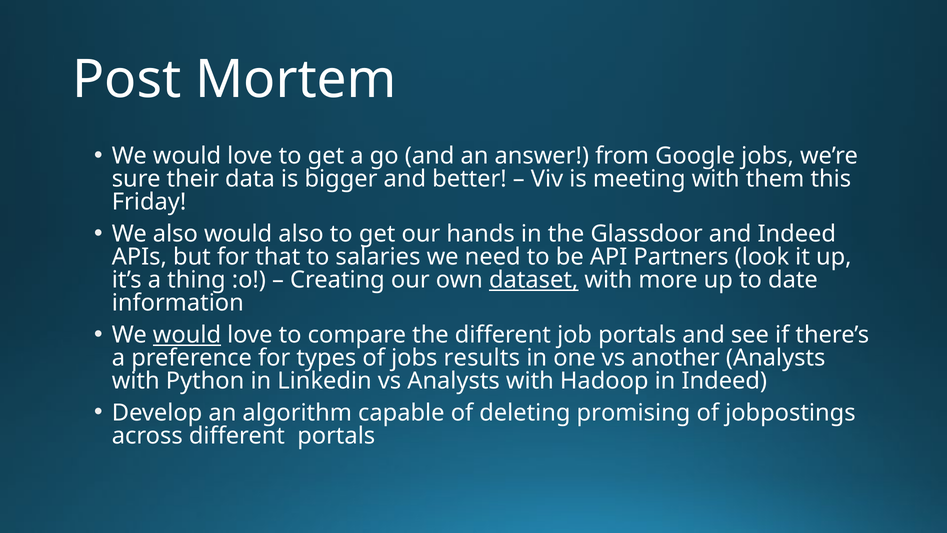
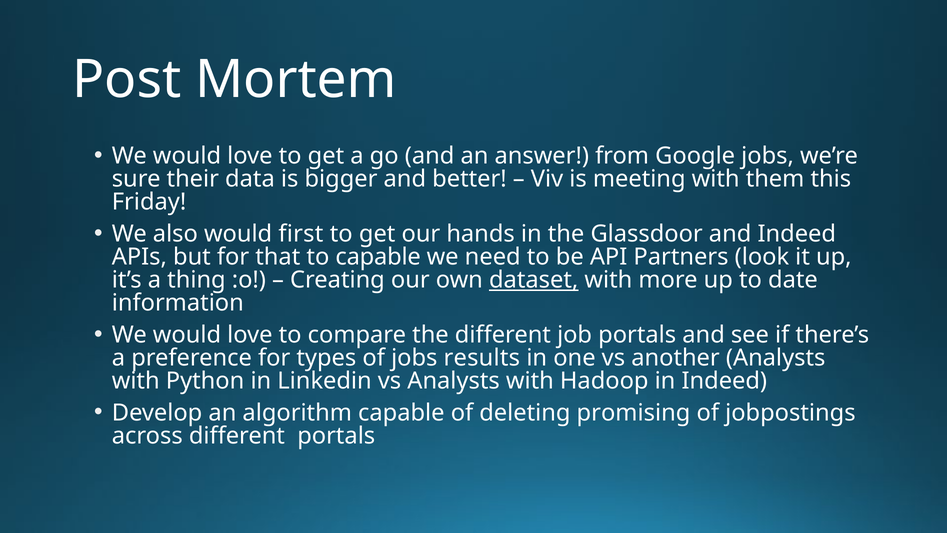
would also: also -> first
to salaries: salaries -> capable
would at (187, 335) underline: present -> none
